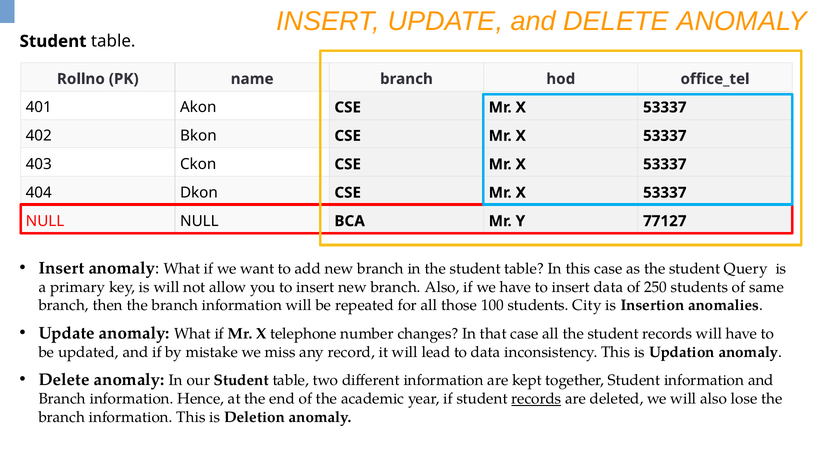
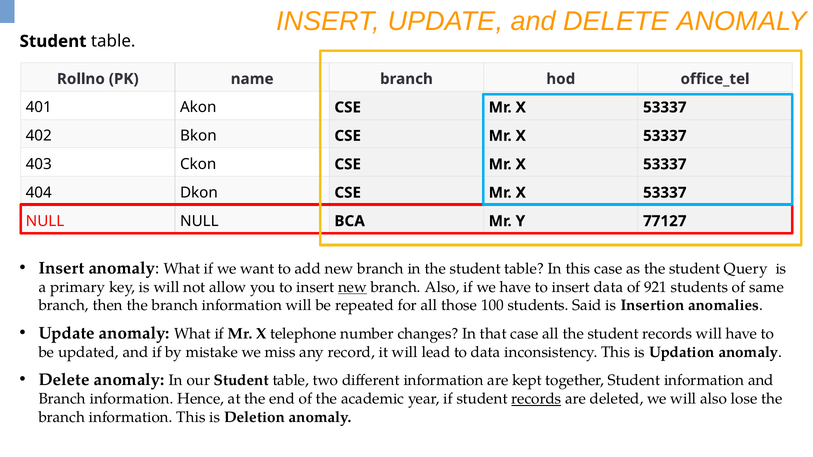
new at (352, 287) underline: none -> present
250: 250 -> 921
City: City -> Said
